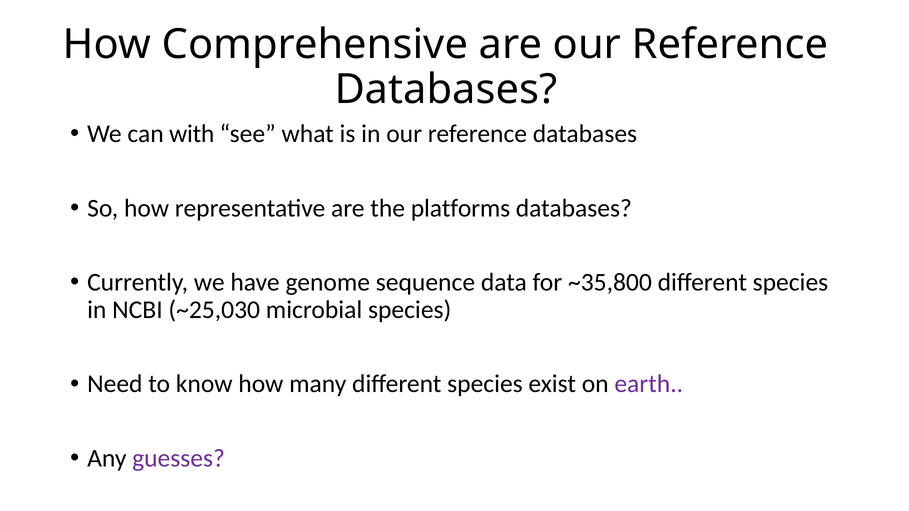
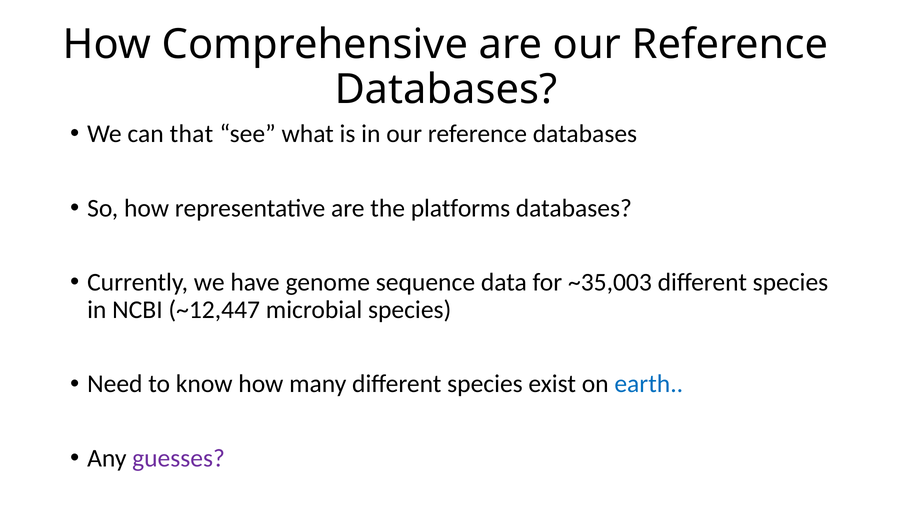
with: with -> that
~35,800: ~35,800 -> ~35,003
~25,030: ~25,030 -> ~12,447
earth colour: purple -> blue
